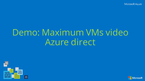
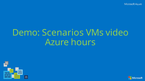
Maximum: Maximum -> Scenarios
direct: direct -> hours
